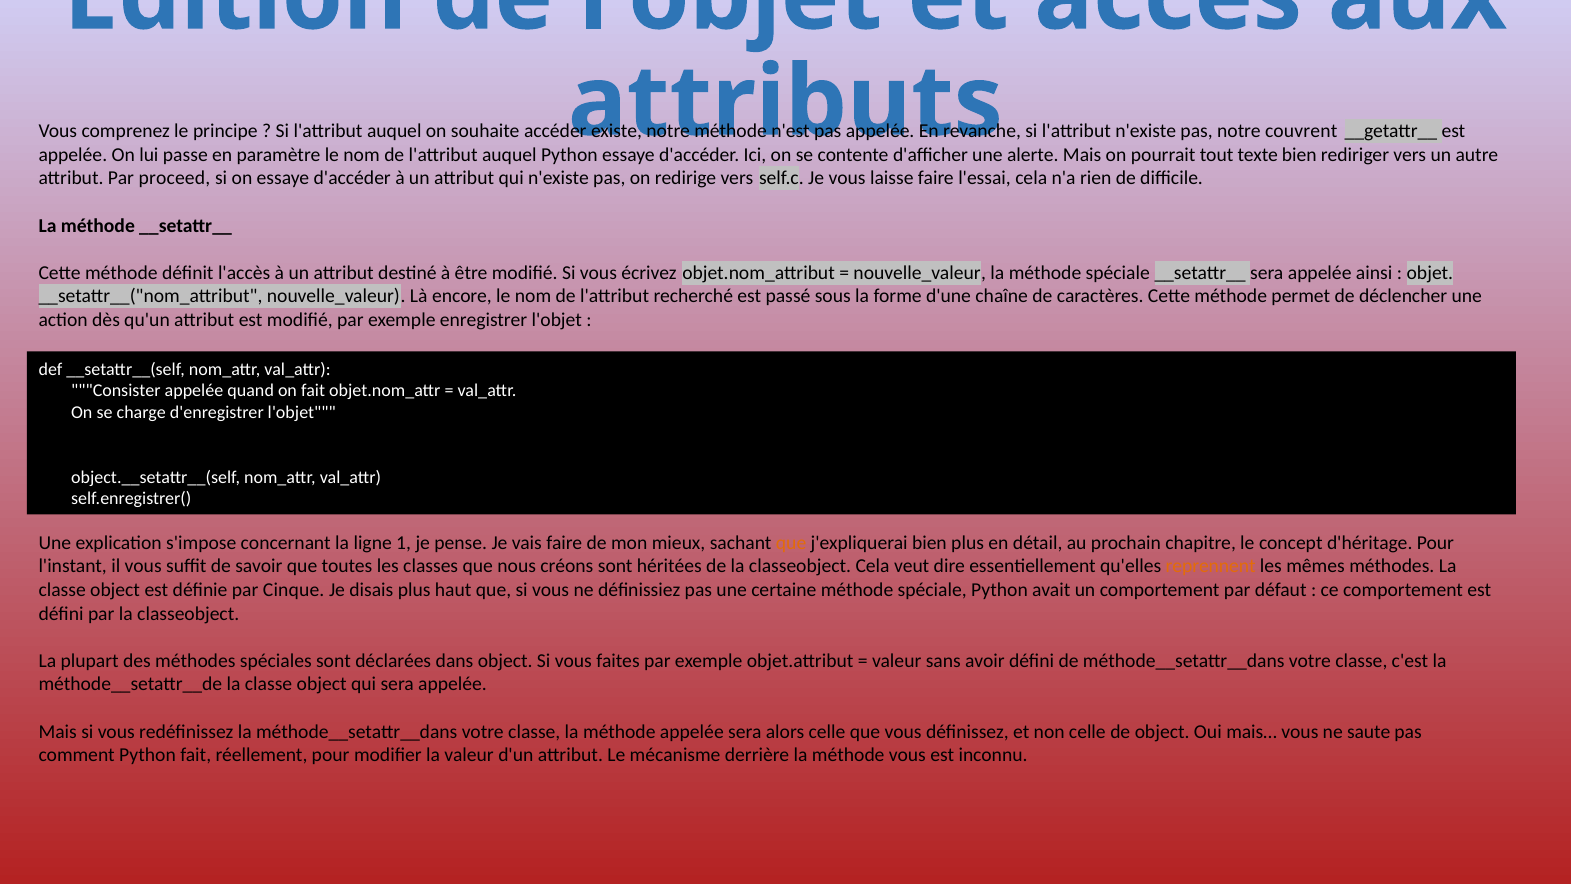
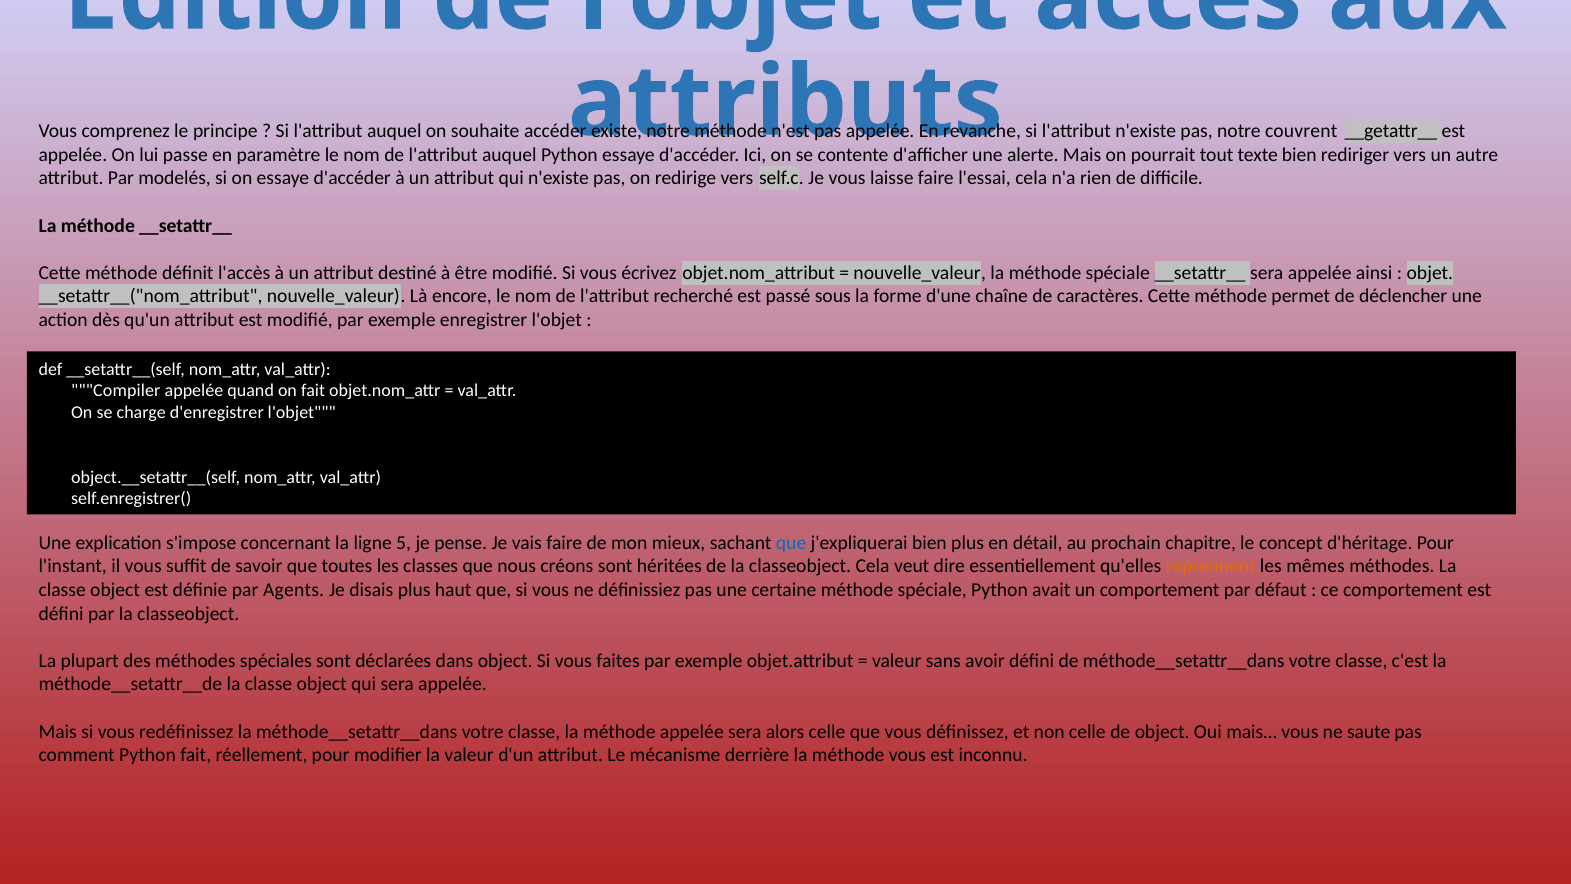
proceed: proceed -> modelés
Consister: Consister -> Compiler
1: 1 -> 5
que at (791, 543) colour: orange -> blue
Cinque: Cinque -> Agents
